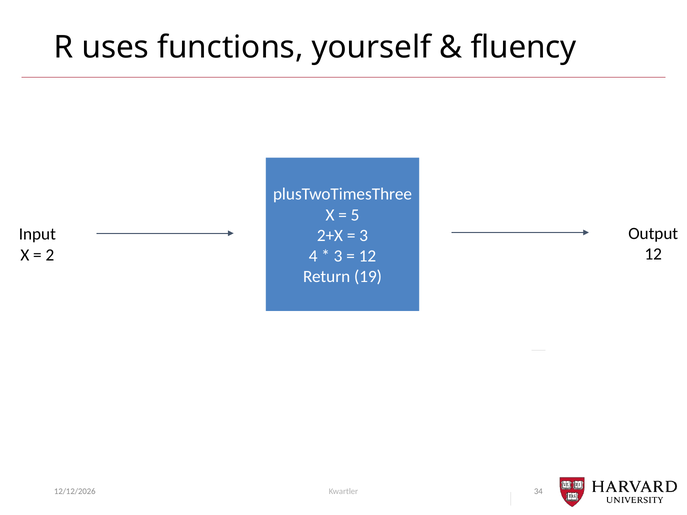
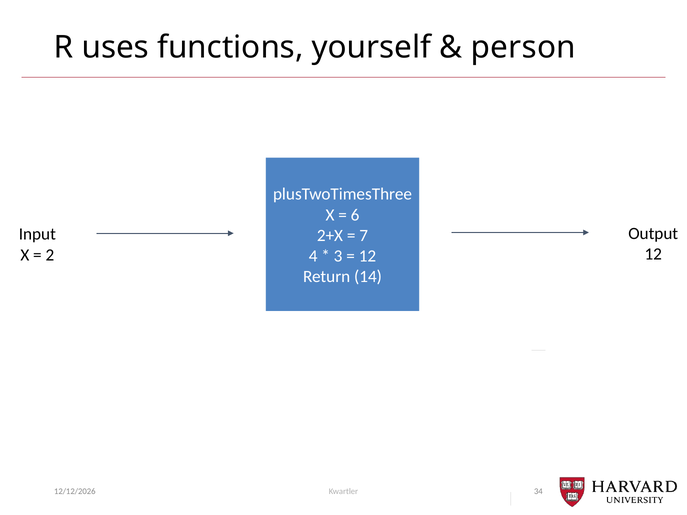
fluency: fluency -> person
5: 5 -> 6
3 at (364, 236): 3 -> 7
19: 19 -> 14
